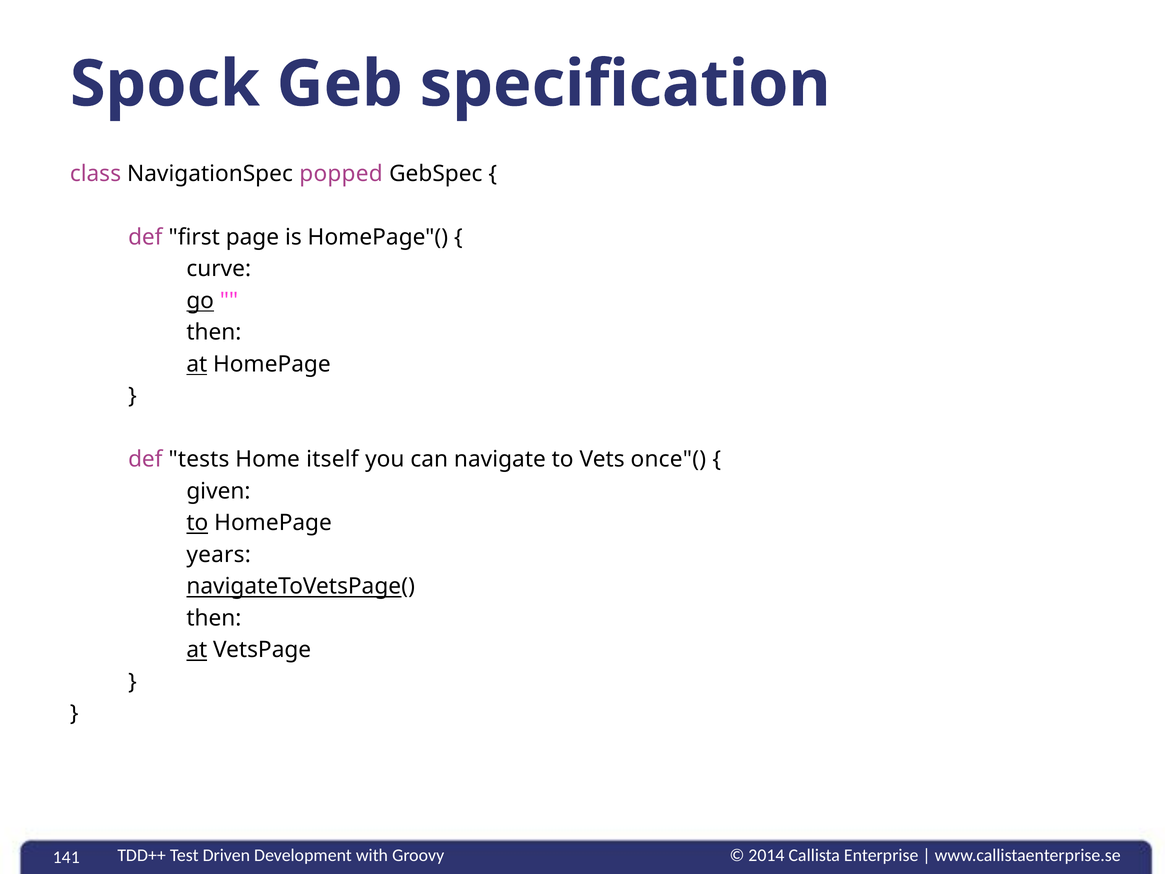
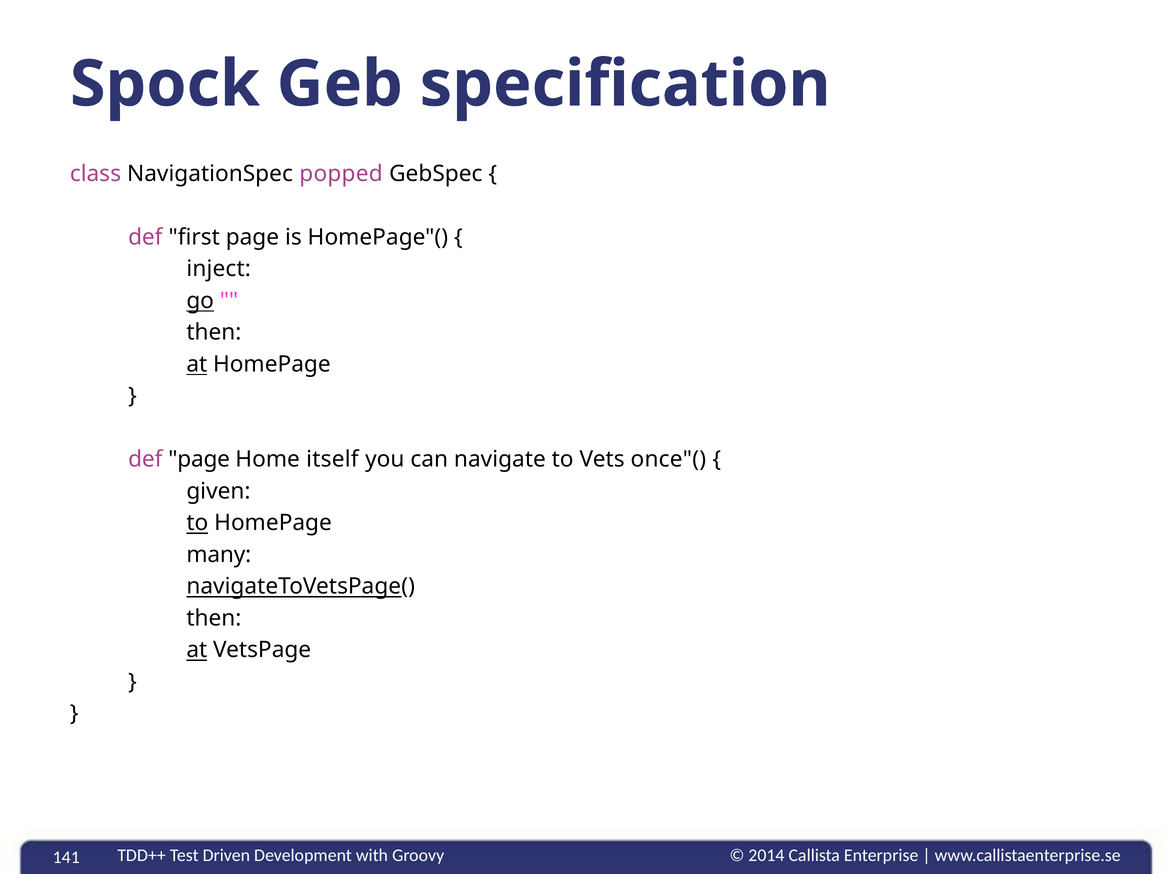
curve: curve -> inject
def tests: tests -> page
years: years -> many
